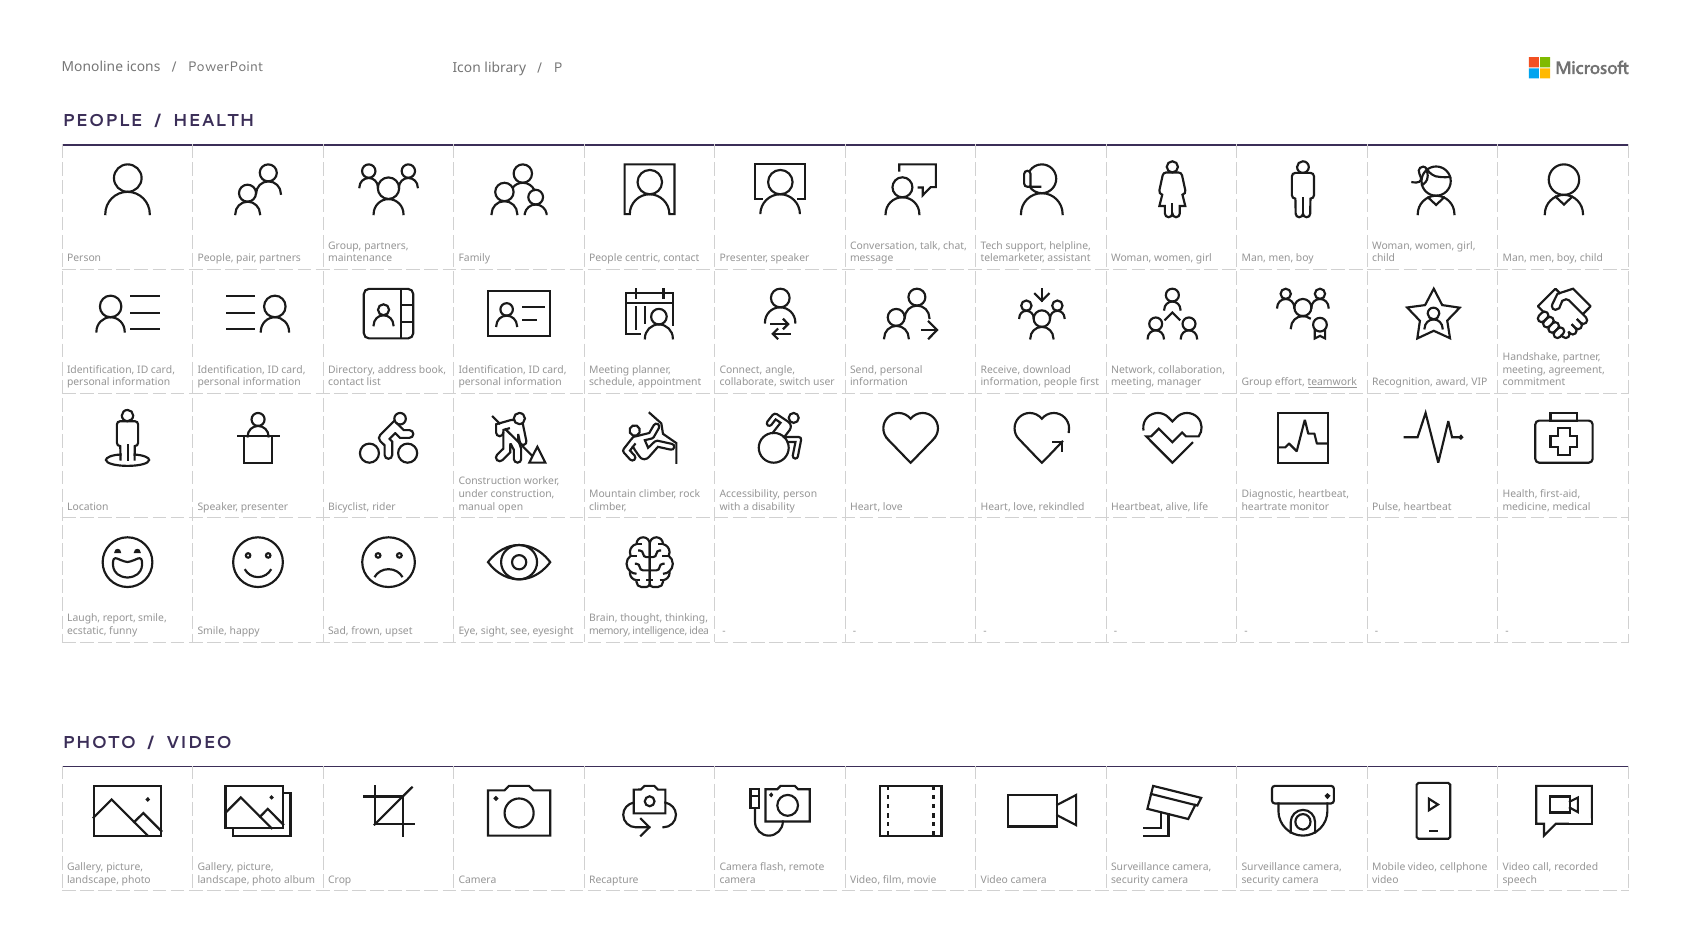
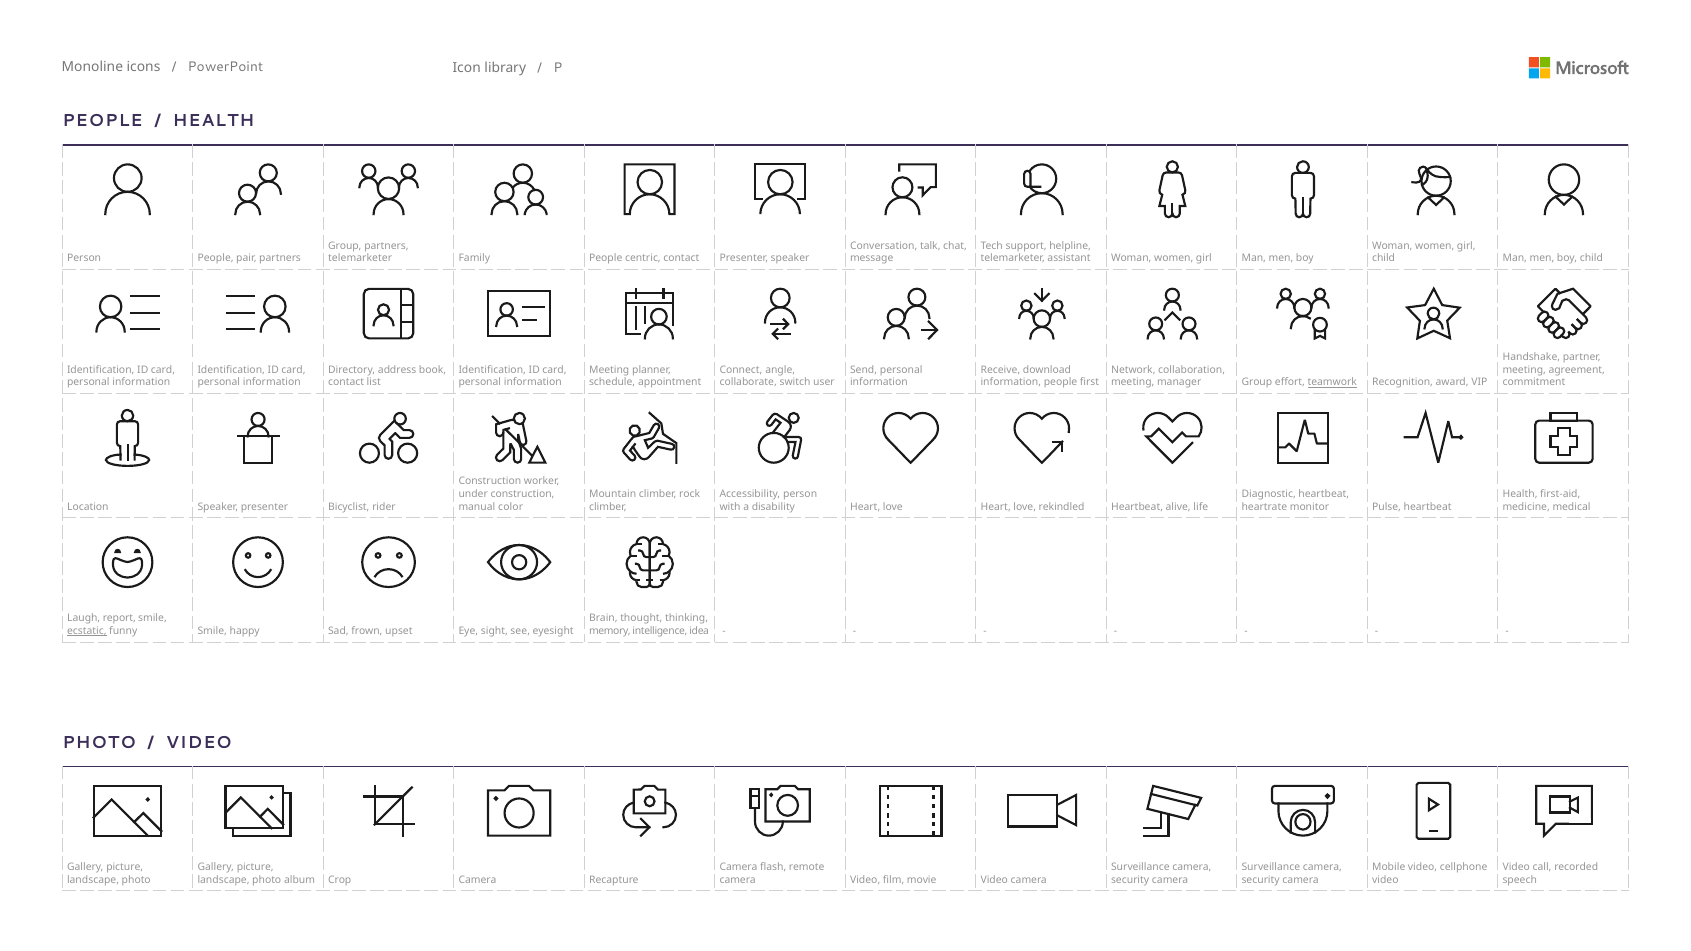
maintenance at (360, 258): maintenance -> telemarketer
open: open -> color
ecstatic underline: none -> present
